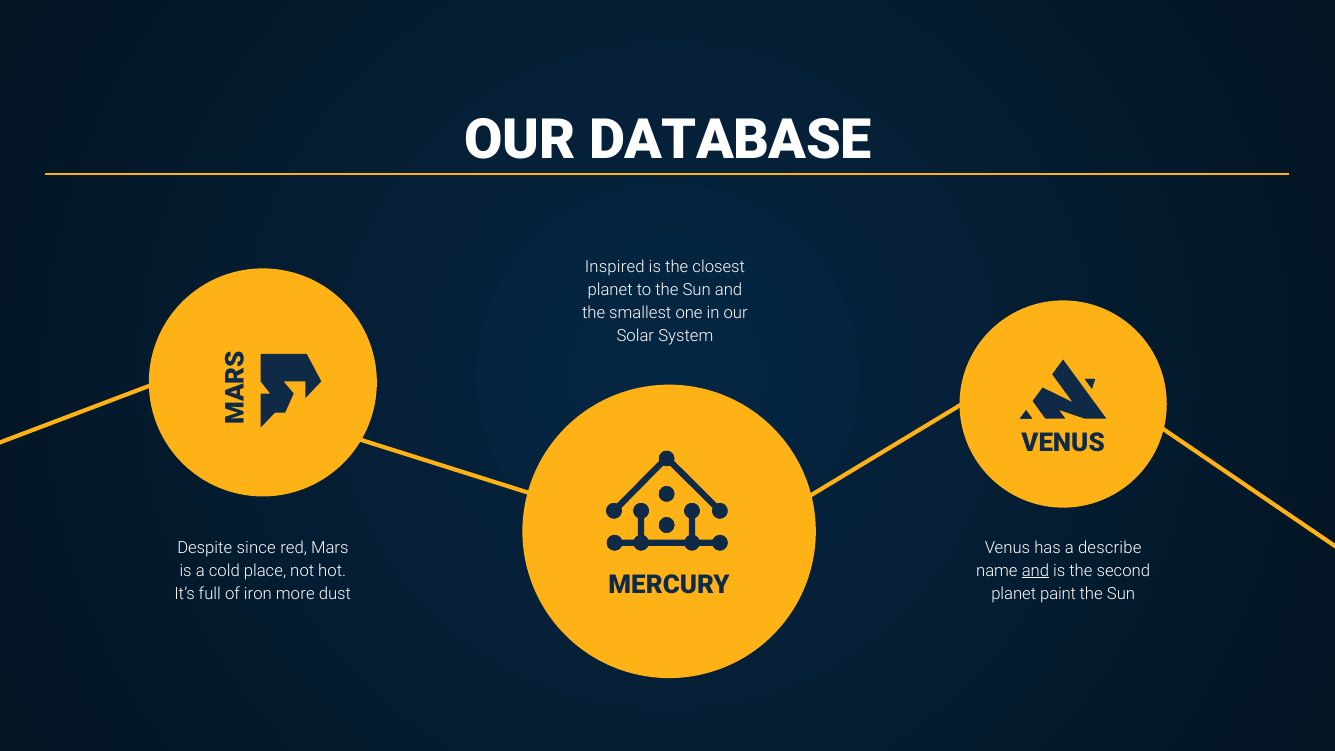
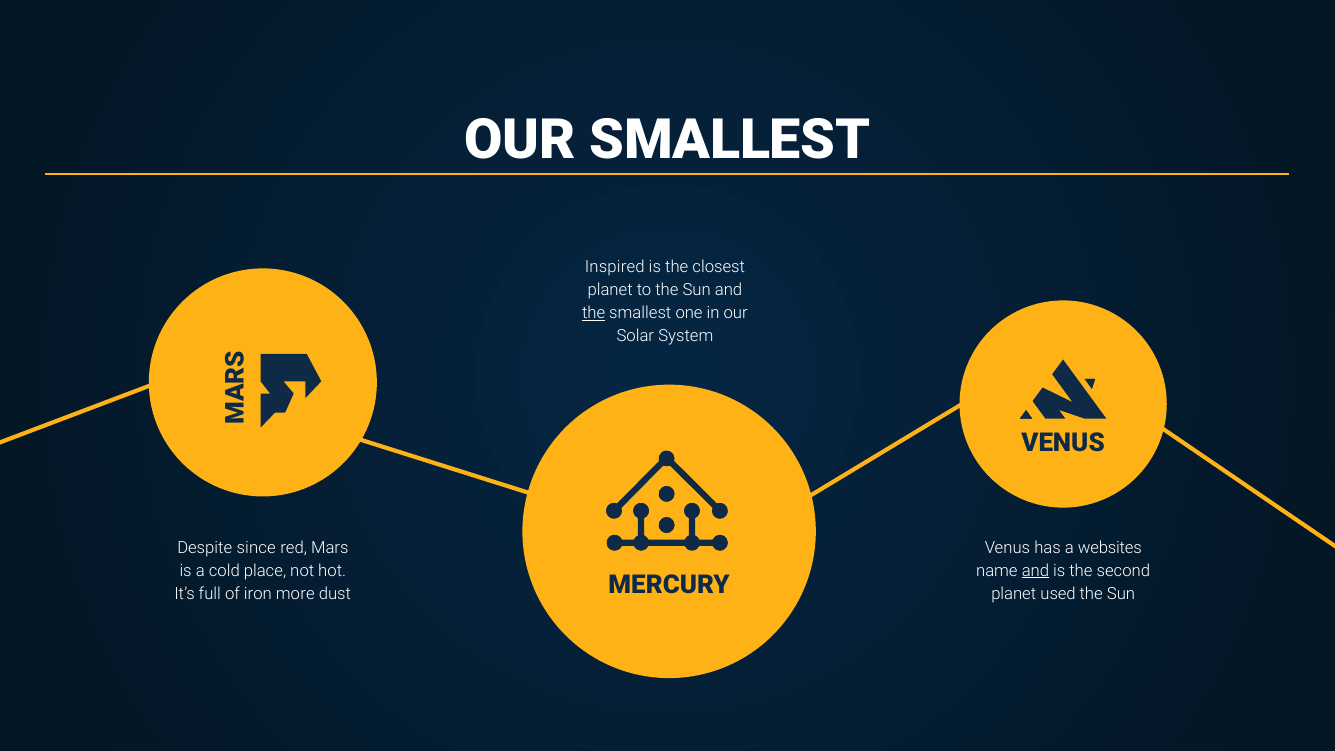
OUR DATABASE: DATABASE -> SMALLEST
the at (594, 313) underline: none -> present
describe: describe -> websites
paint: paint -> used
